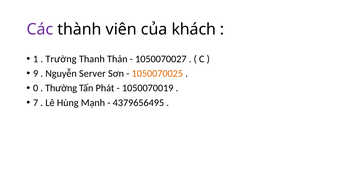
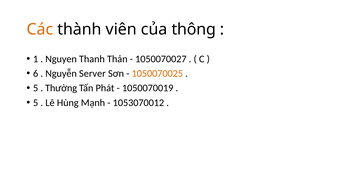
Các colour: purple -> orange
khách: khách -> thông
Trường: Trường -> Nguyen
9: 9 -> 6
0 at (36, 88): 0 -> 5
7 at (36, 103): 7 -> 5
4379656495: 4379656495 -> 1053070012
